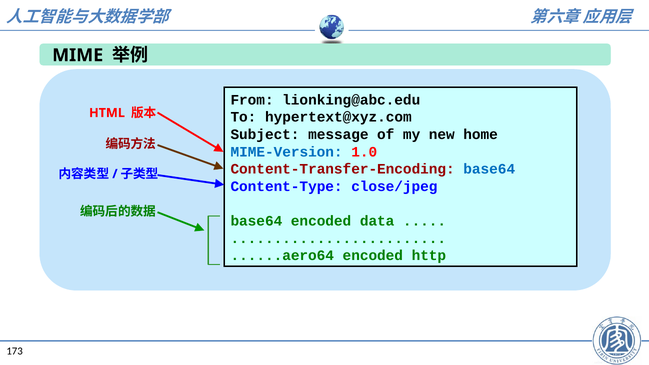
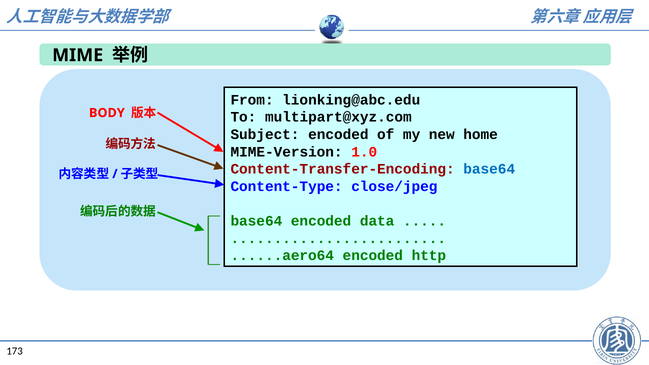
HTML: HTML -> BODY
hypertext@xyz.com: hypertext@xyz.com -> multipart@xyz.com
Subject message: message -> encoded
MIME-Version colour: blue -> black
